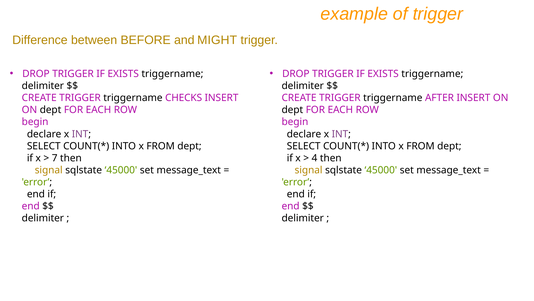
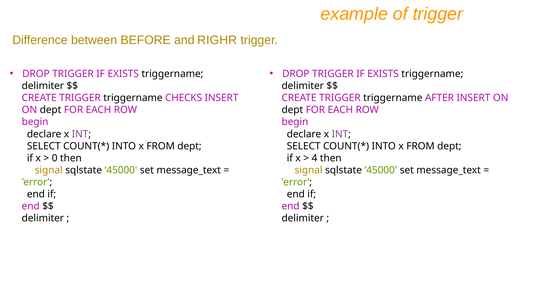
MIGHT: MIGHT -> RIGHR
7: 7 -> 0
